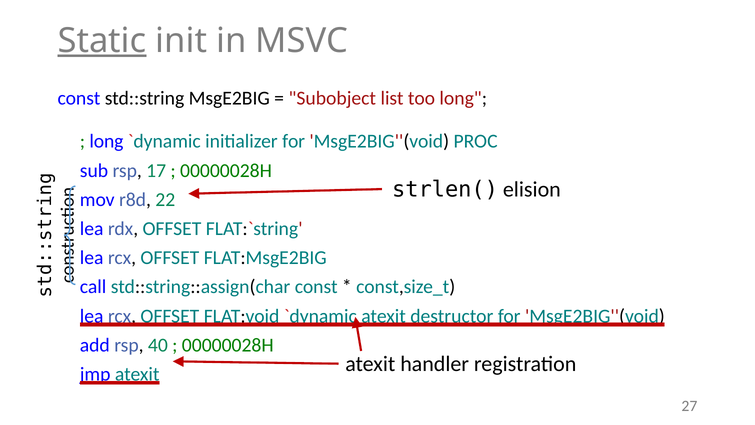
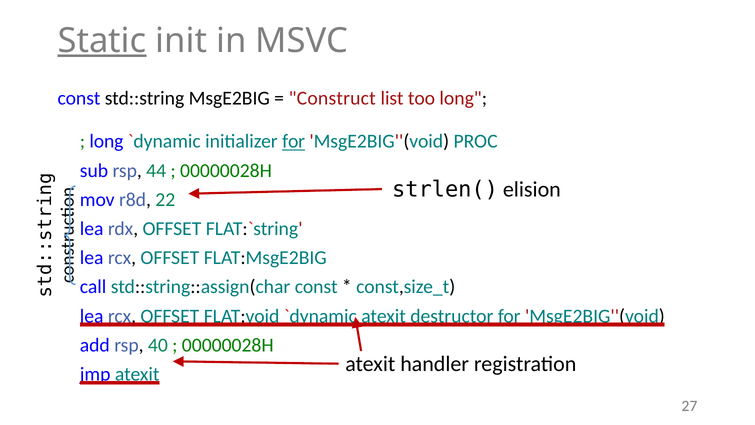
Subobject: Subobject -> Construct
for at (294, 141) underline: none -> present
17: 17 -> 44
